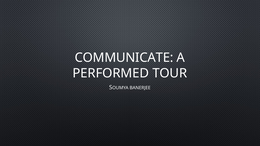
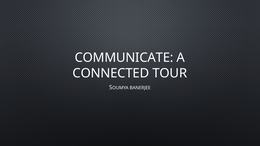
PERFORMED: PERFORMED -> CONNECTED
